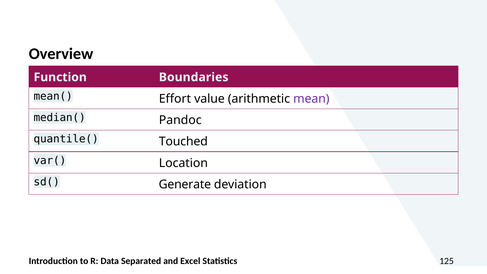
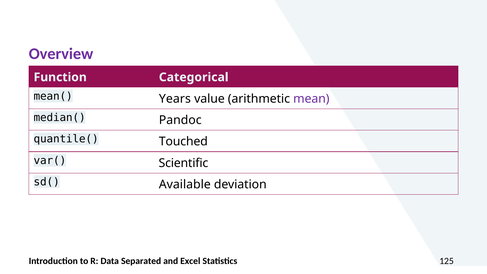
Overview colour: black -> purple
Boundaries: Boundaries -> Categorical
Effort: Effort -> Years
Location: Location -> Scientific
Generate: Generate -> Available
